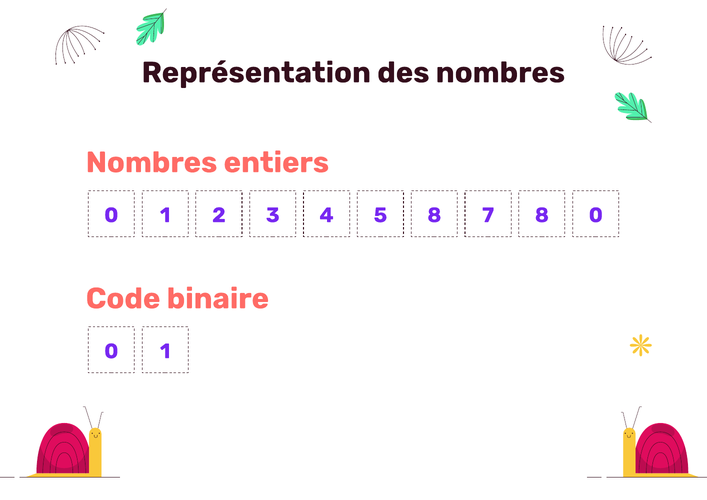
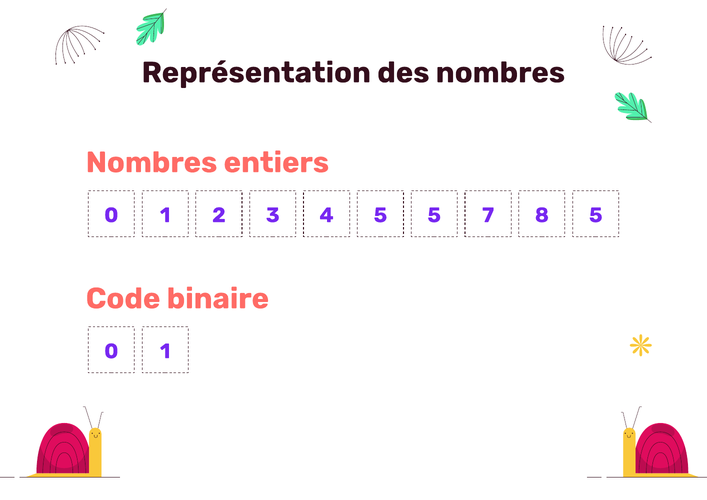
5 8: 8 -> 5
8 0: 0 -> 5
